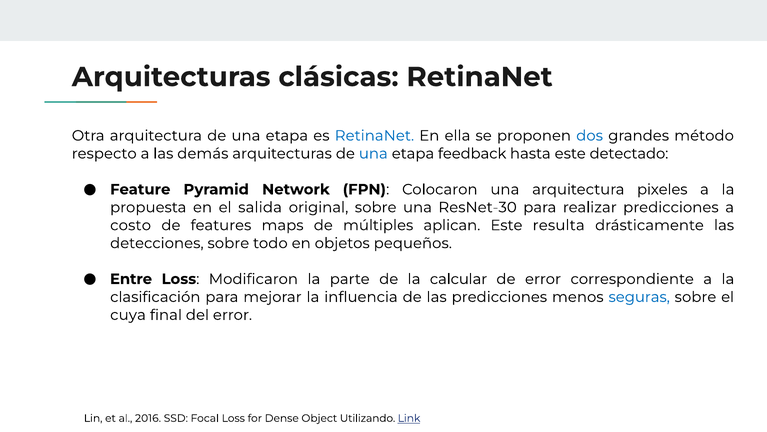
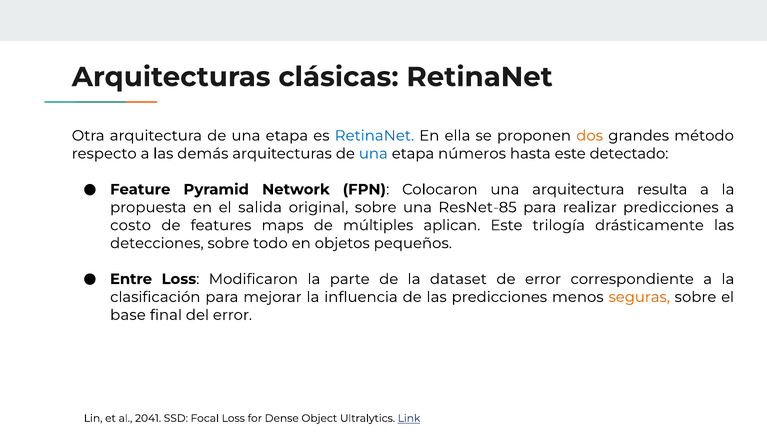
dos colour: blue -> orange
feedback: feedback -> números
pixeles: pixeles -> resulta
ResNet-30: ResNet-30 -> ResNet-85
resulta: resulta -> trilogía
calcular: calcular -> dataset
seguras colour: blue -> orange
cuya: cuya -> base
2016: 2016 -> 2041
Utilizando: Utilizando -> Ultralytics
